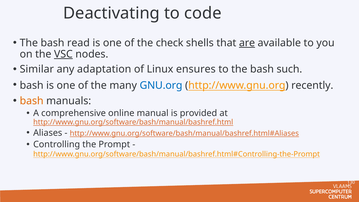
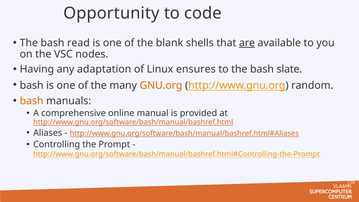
Deactivating: Deactivating -> Opportunity
check: check -> blank
VSC underline: present -> none
Similar: Similar -> Having
such: such -> slate
GNU.org colour: blue -> orange
recently: recently -> random
